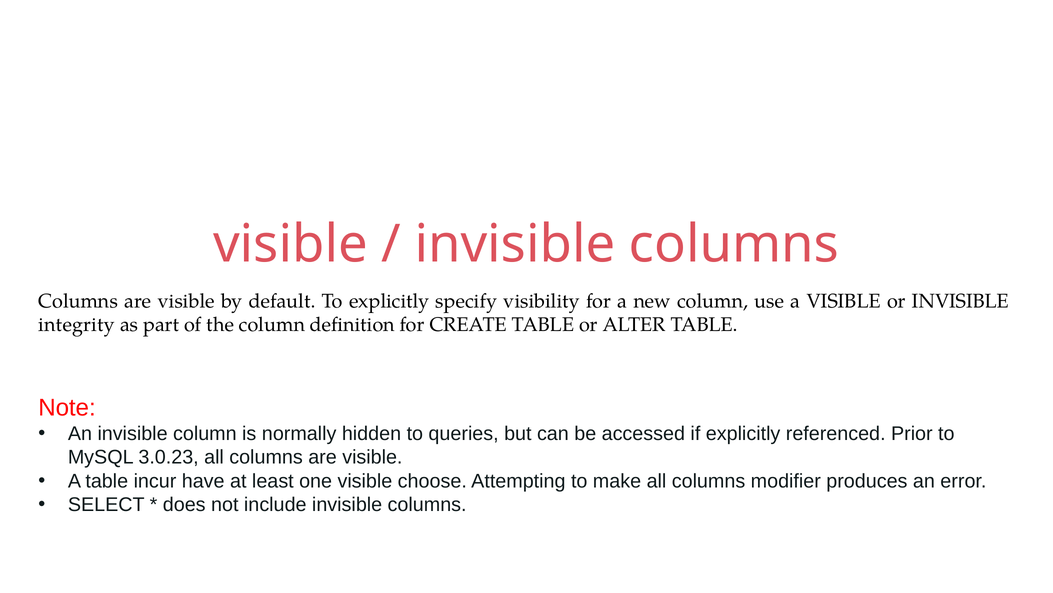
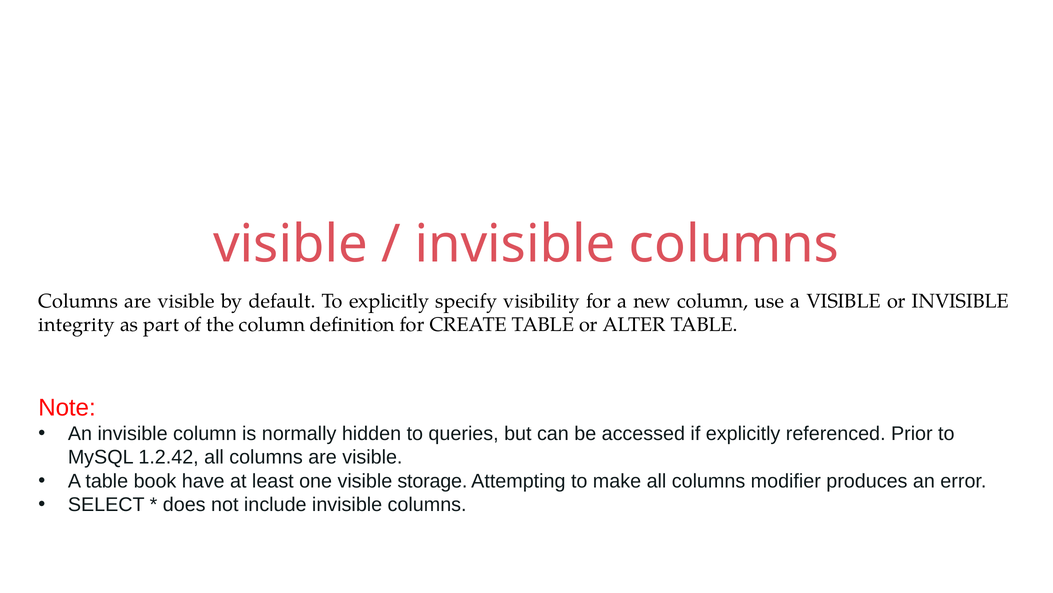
3.0.23: 3.0.23 -> 1.2.42
incur: incur -> book
choose: choose -> storage
